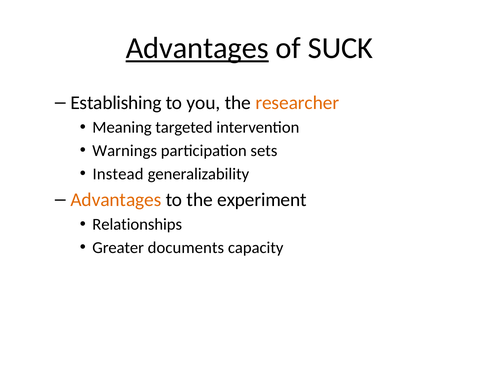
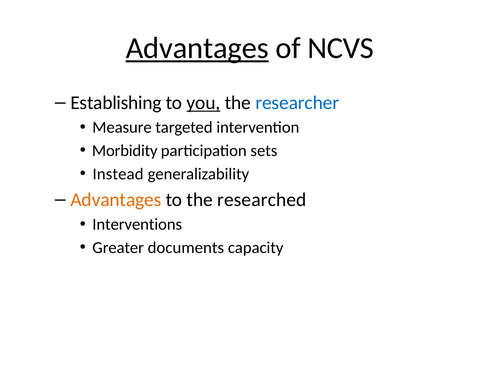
SUCK: SUCK -> NCVS
you underline: none -> present
researcher colour: orange -> blue
Meaning: Meaning -> Measure
Warnings: Warnings -> Morbidity
experiment: experiment -> researched
Relationships: Relationships -> Interventions
